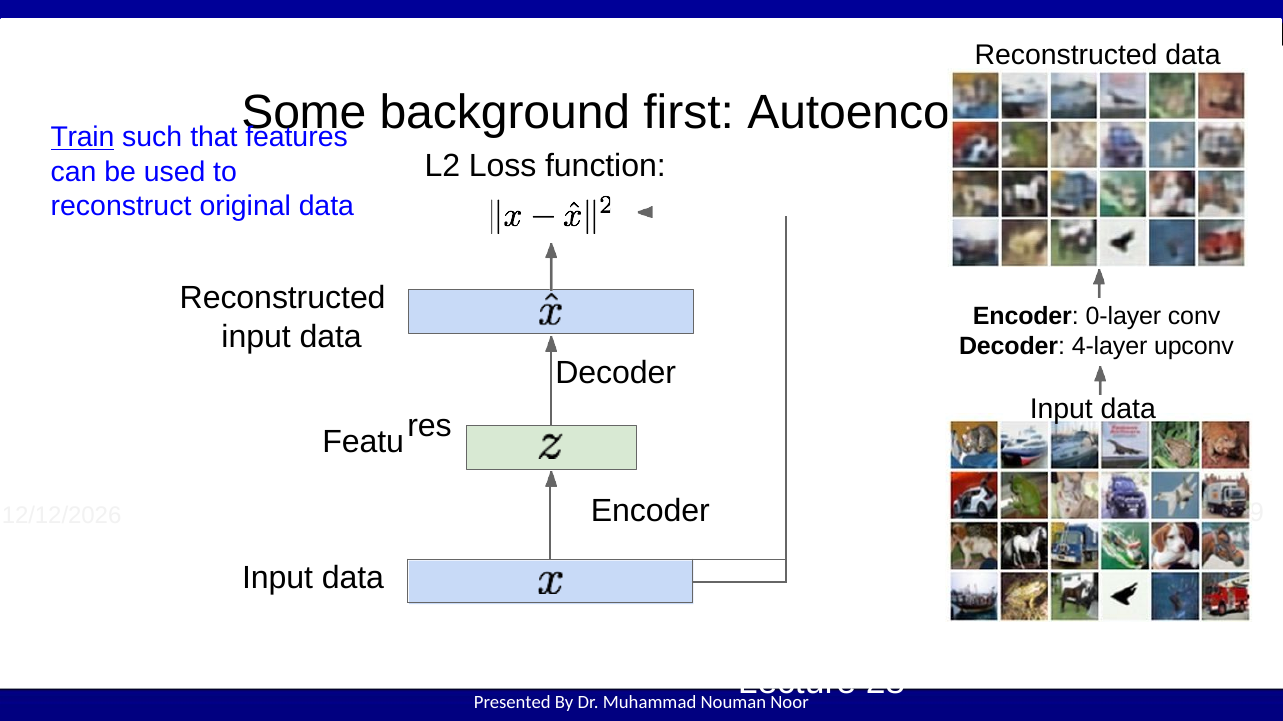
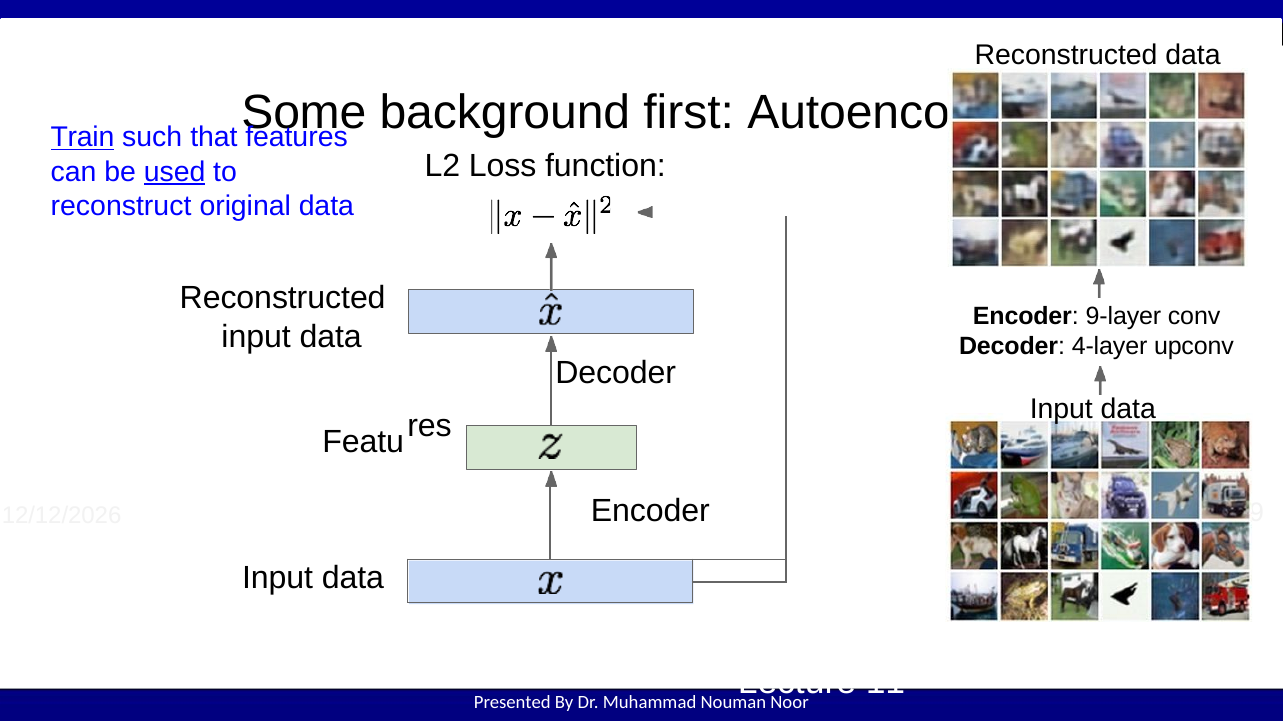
used underline: none -> present
0-layer: 0-layer -> 9-layer
28: 28 -> 11
